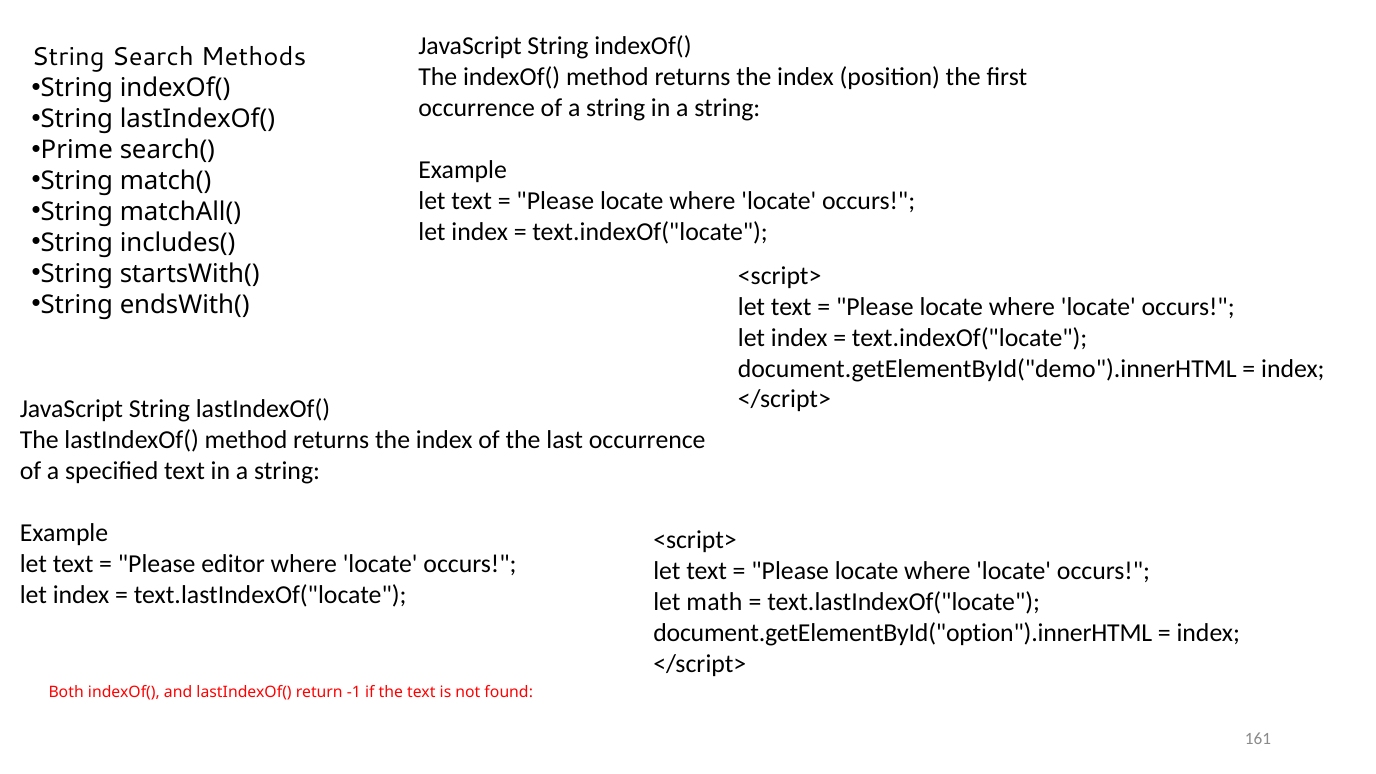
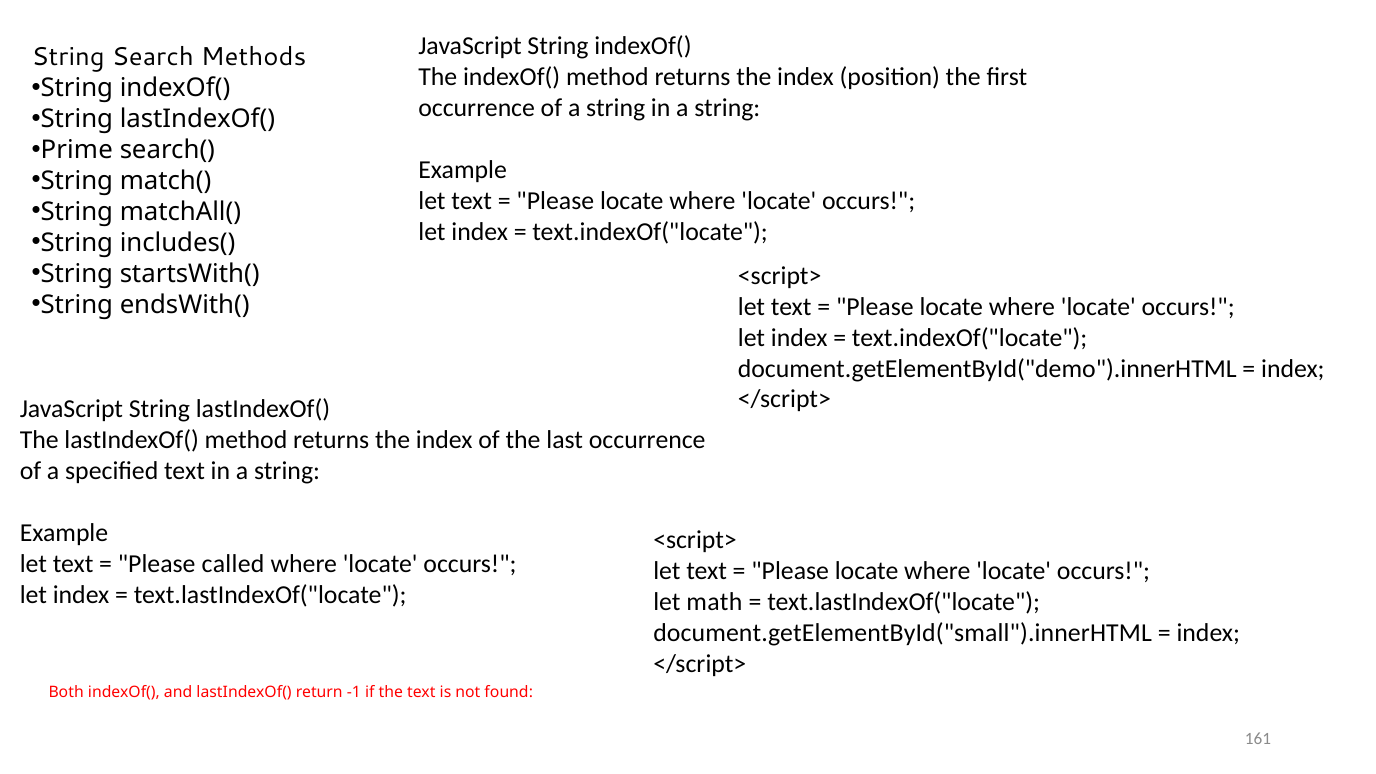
editor: editor -> called
document.getElementById("option").innerHTML: document.getElementById("option").innerHTML -> document.getElementById("small").innerHTML
